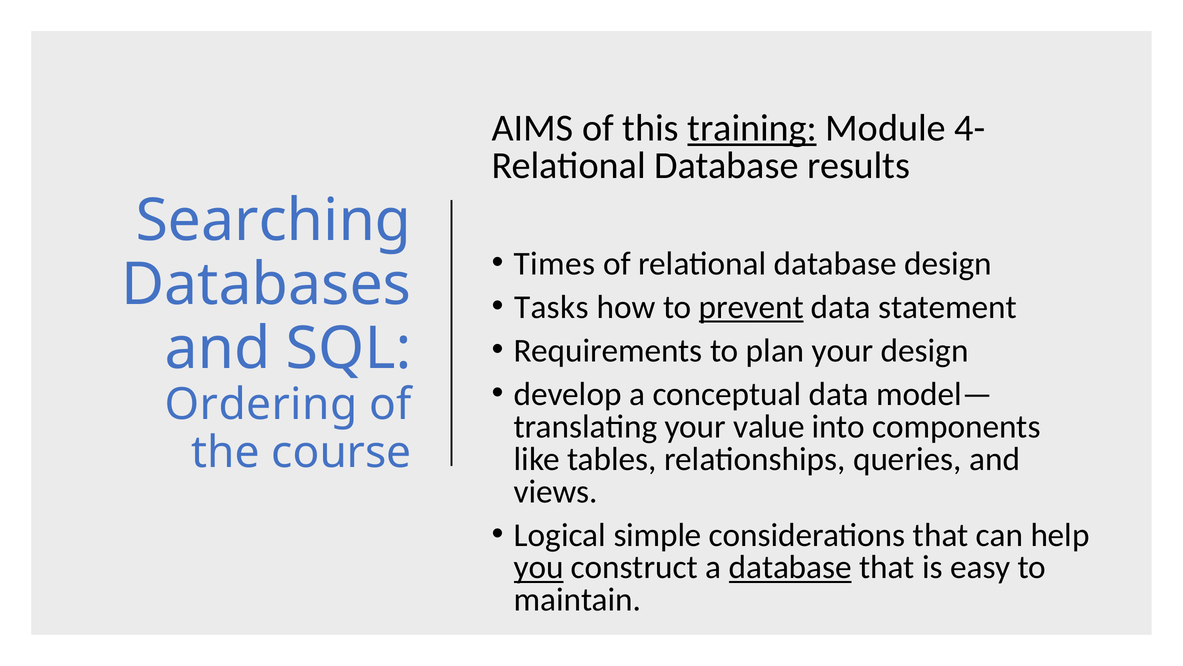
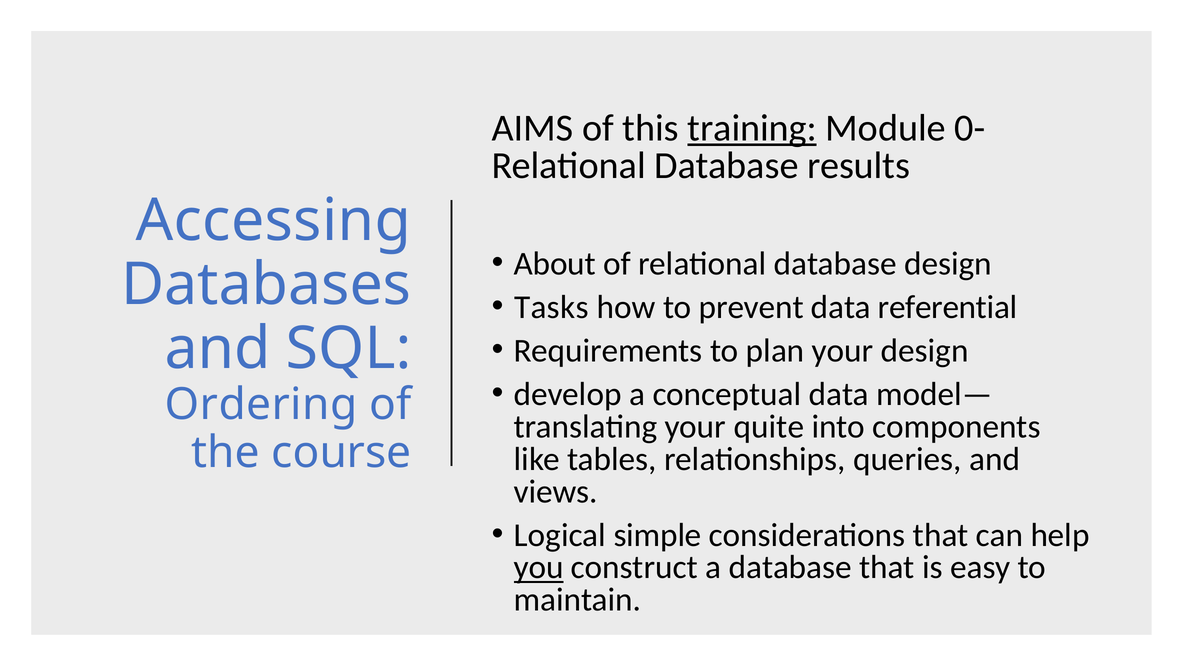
4-: 4- -> 0-
Searching: Searching -> Accessing
Times: Times -> About
prevent underline: present -> none
statement: statement -> referential
value: value -> quite
database at (790, 567) underline: present -> none
